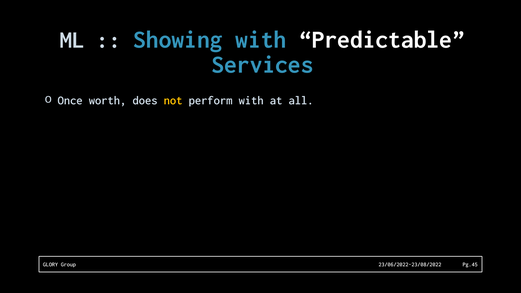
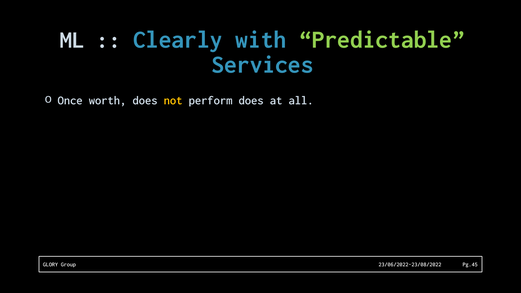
Showing: Showing -> Clearly
Predictable colour: white -> light green
perform with: with -> does
